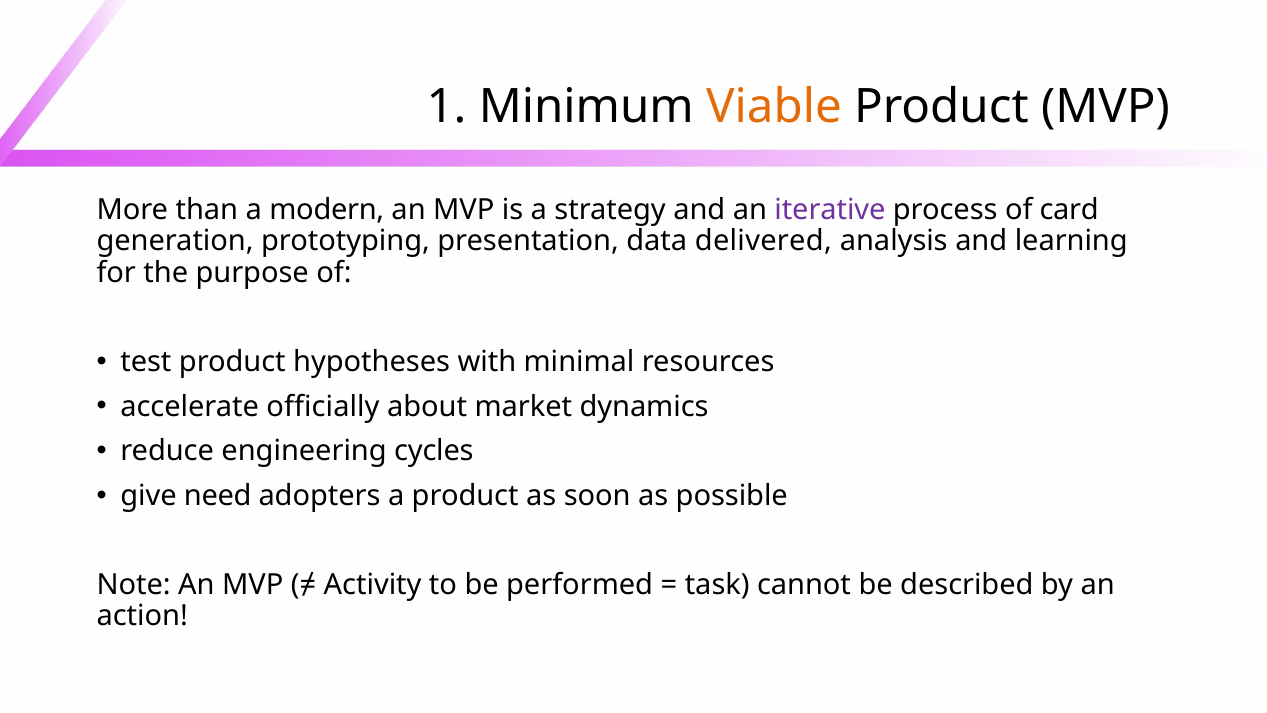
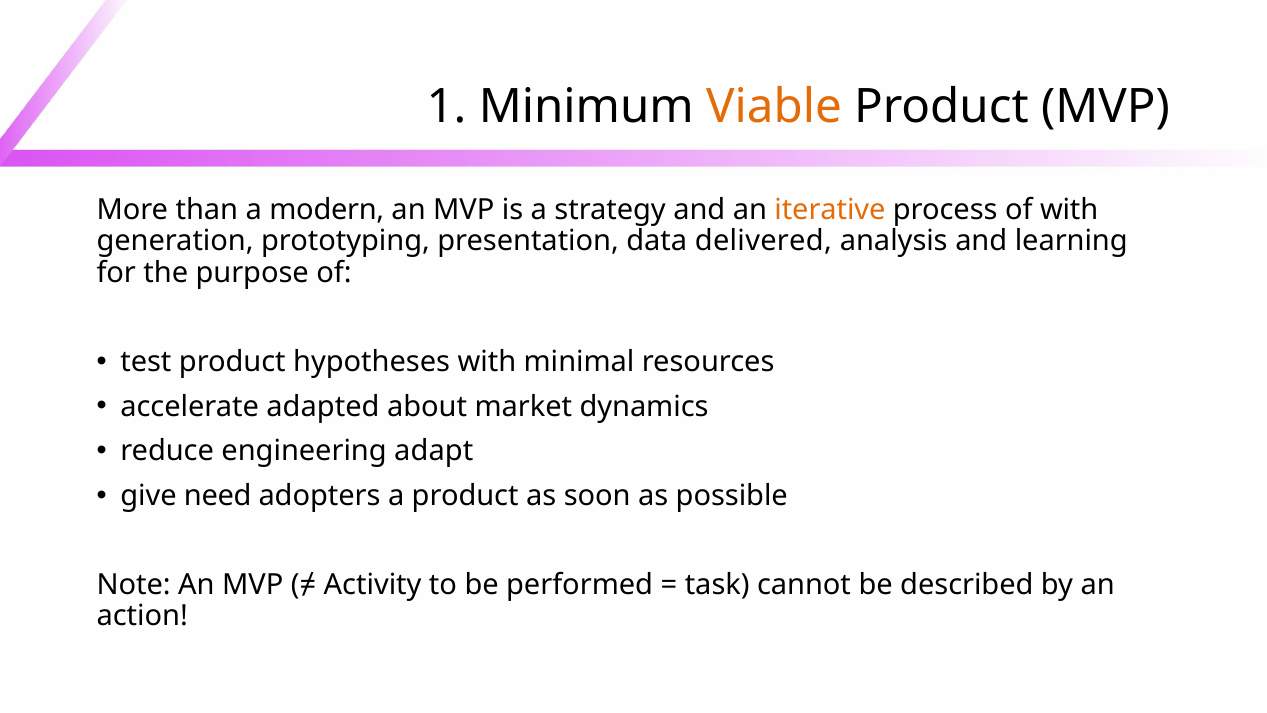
iterative colour: purple -> orange
of card: card -> with
officially: officially -> adapted
cycles: cycles -> adapt
